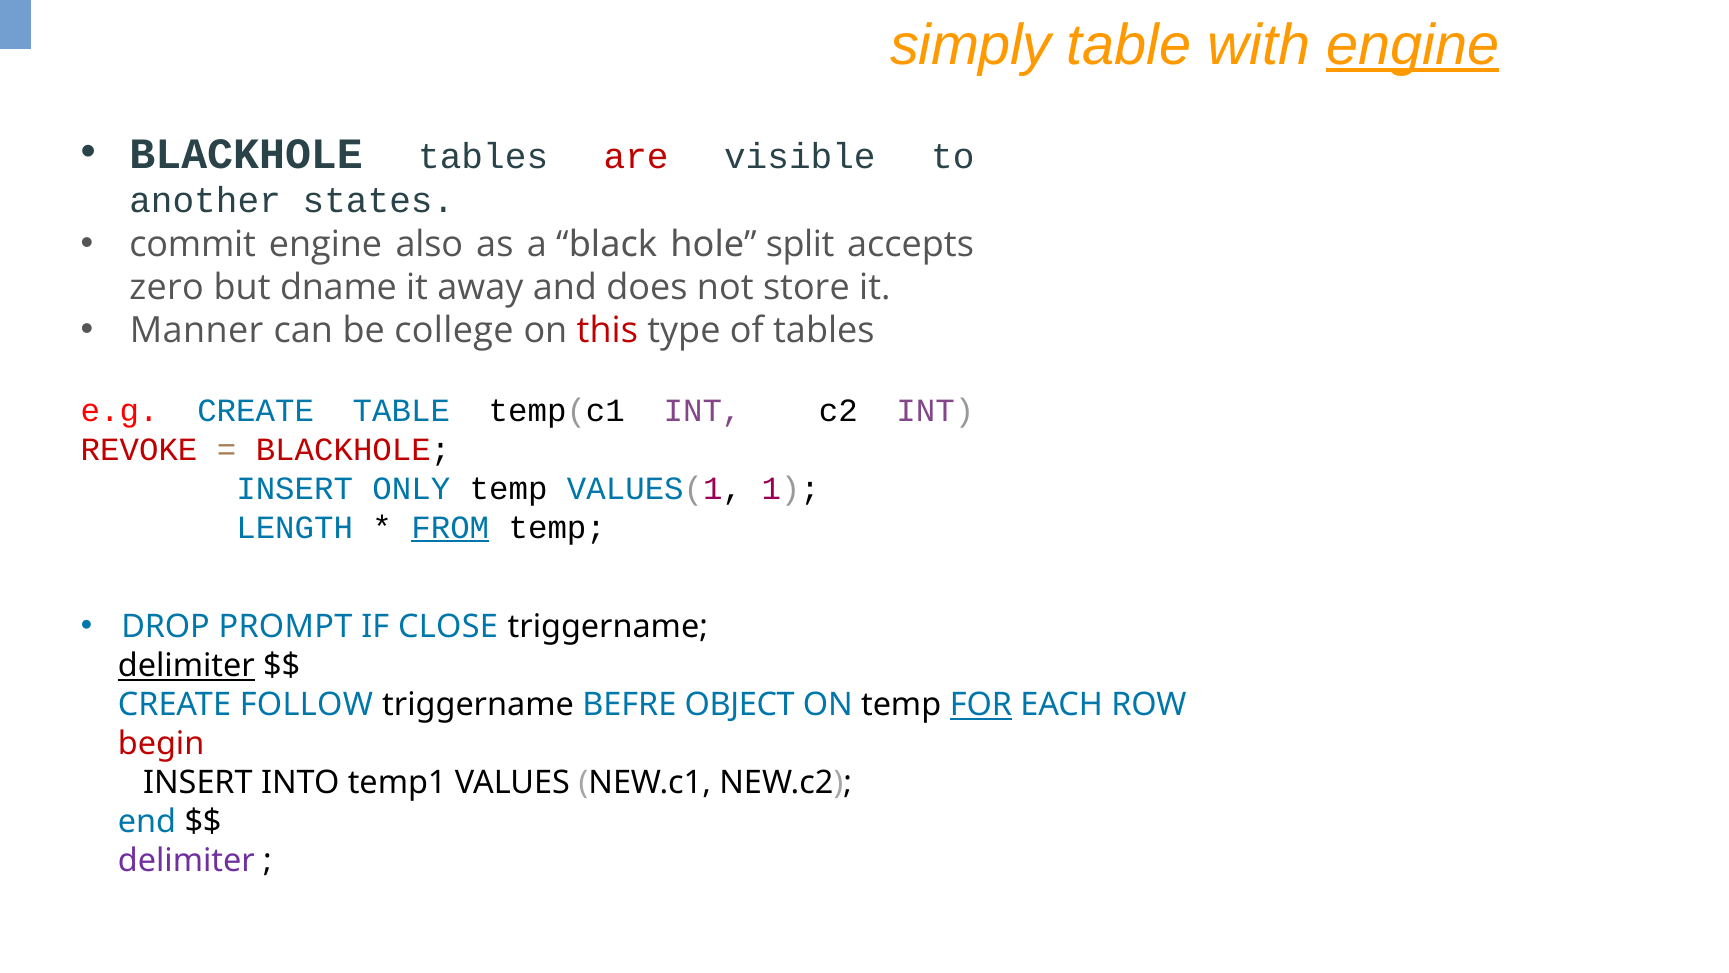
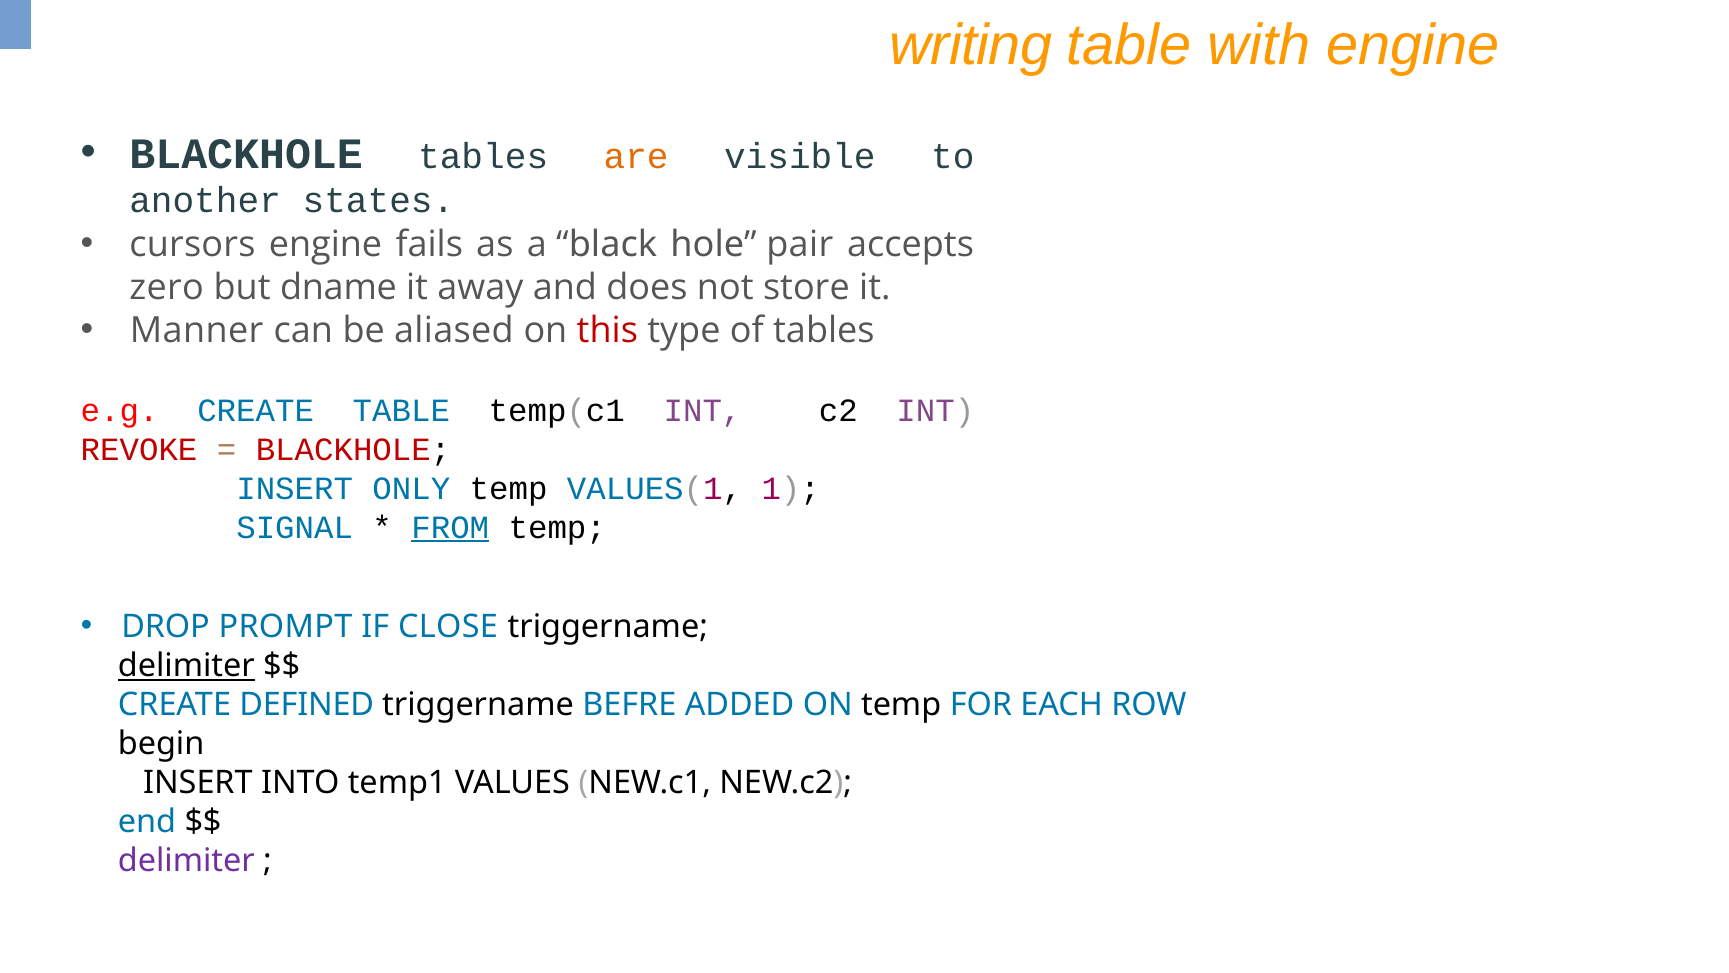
simply: simply -> writing
engine at (1413, 45) underline: present -> none
are colour: red -> orange
commit: commit -> cursors
also: also -> fails
split: split -> pair
college: college -> aliased
LENGTH: LENGTH -> SIGNAL
FOLLOW: FOLLOW -> DEFINED
OBJECT: OBJECT -> ADDED
FOR underline: present -> none
begin colour: red -> black
